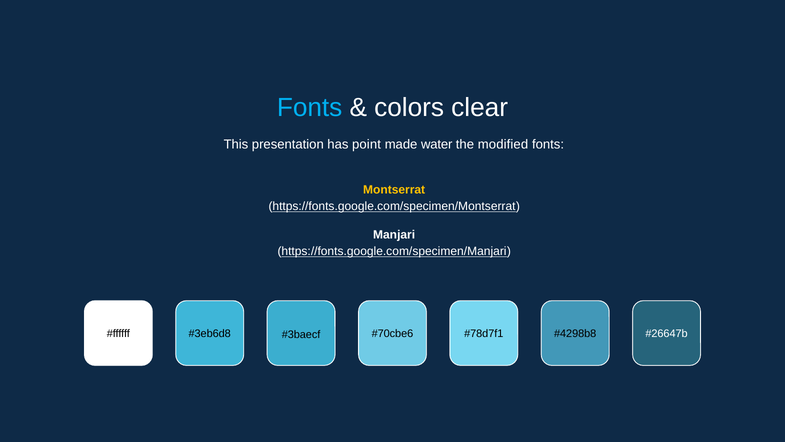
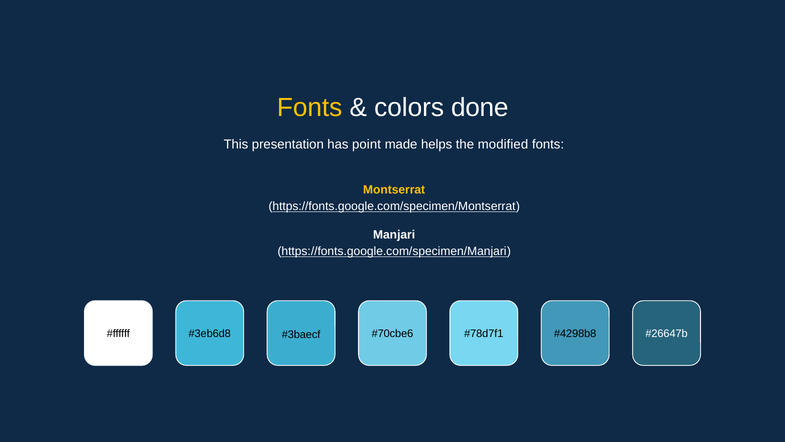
Fonts at (310, 107) colour: light blue -> yellow
clear: clear -> done
water: water -> helps
